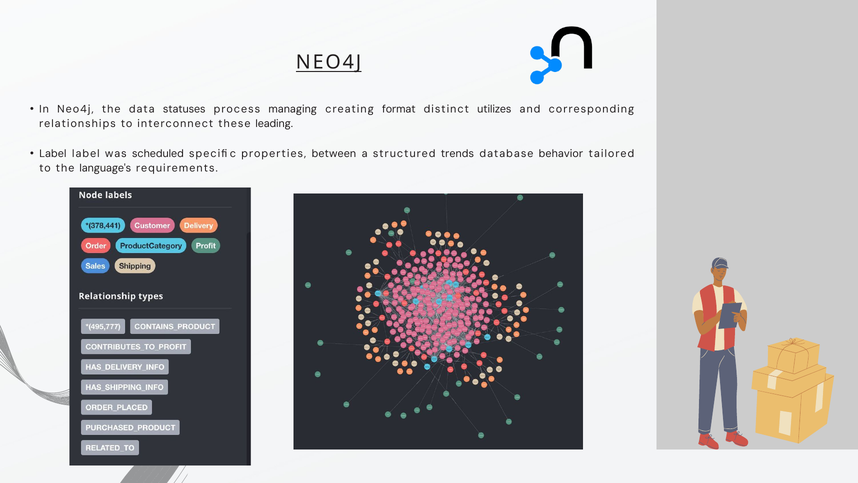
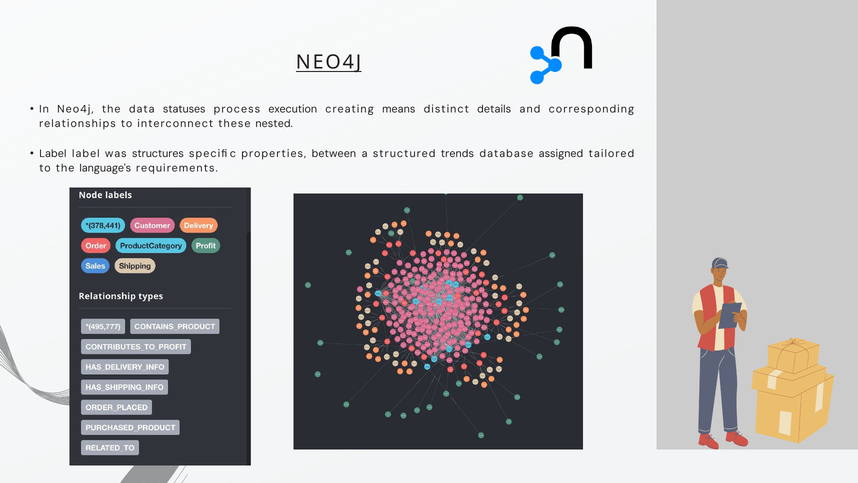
managing: managing -> execution
format: format -> means
utilizes: utilizes -> details
leading: leading -> nested
scheduled: scheduled -> structures
behavior: behavior -> assigned
